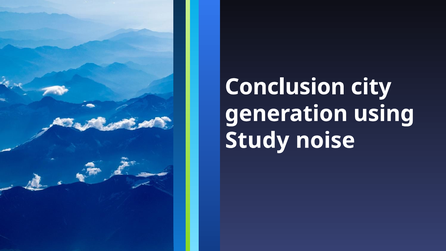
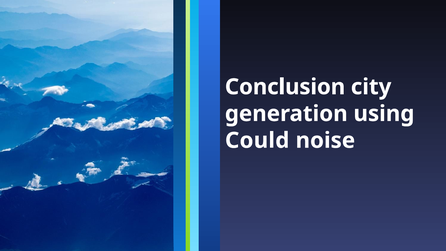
Study: Study -> Could
